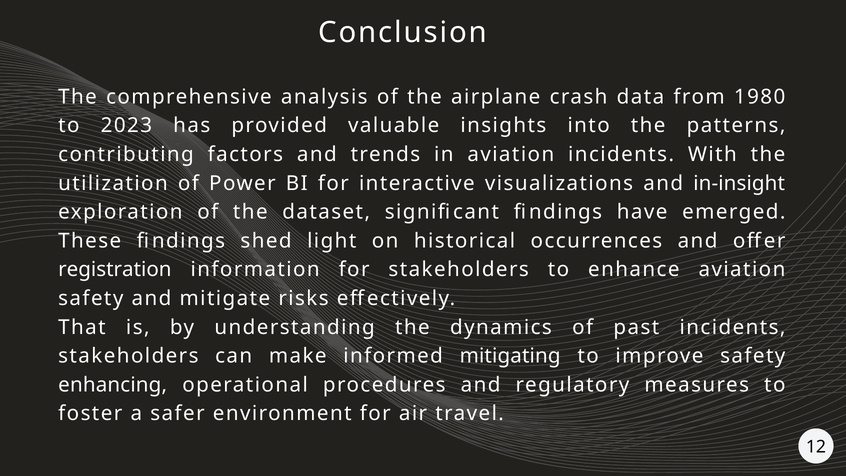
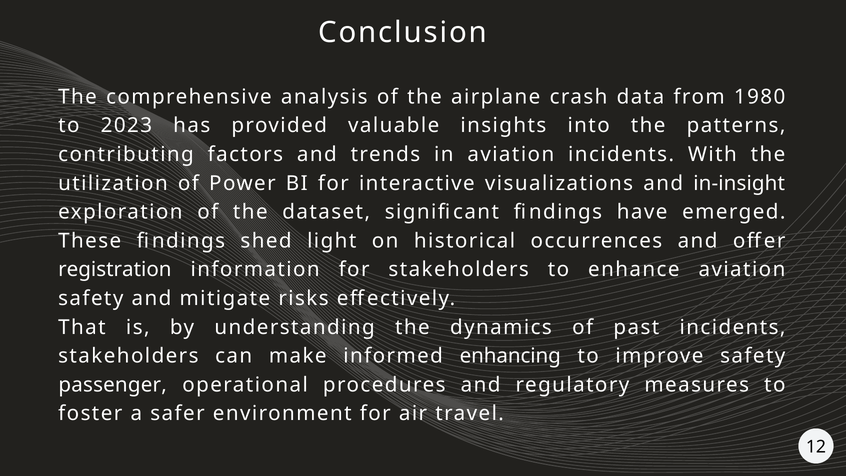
mitigating: mitigating -> enhancing
enhancing: enhancing -> passenger
